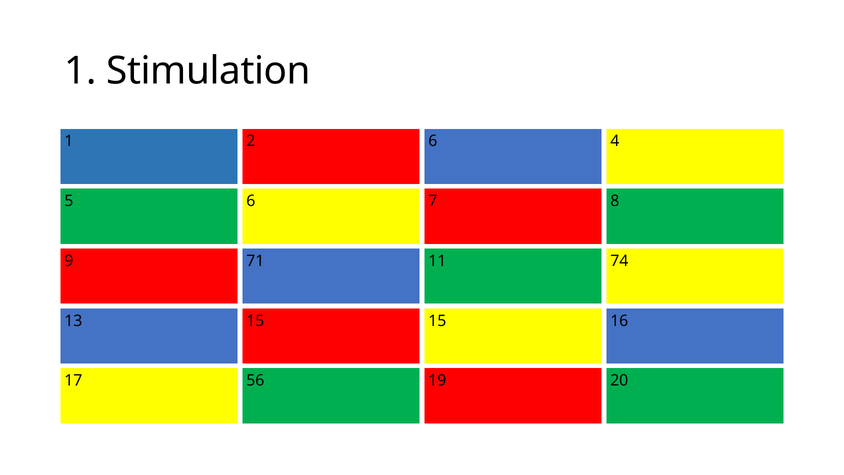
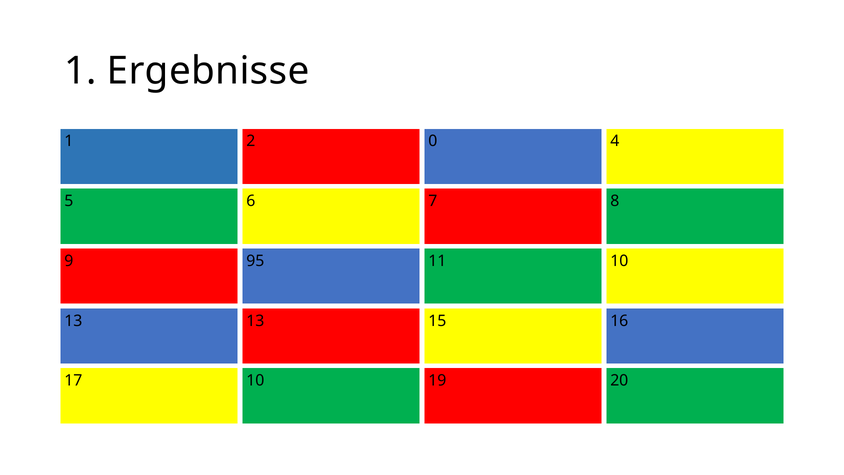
Stimulation: Stimulation -> Ergebnisse
2 6: 6 -> 0
71: 71 -> 95
11 74: 74 -> 10
13 15: 15 -> 13
17 56: 56 -> 10
